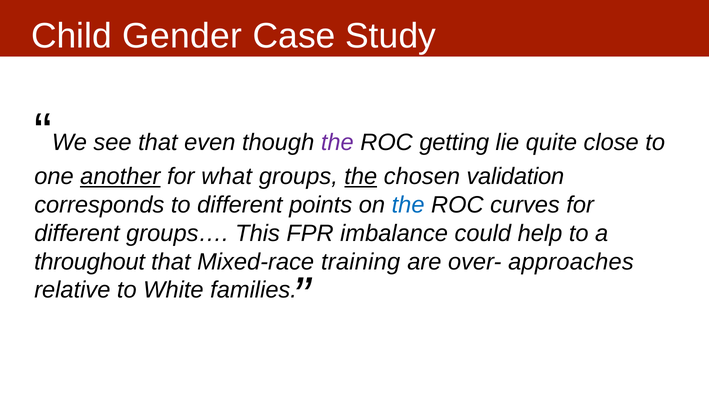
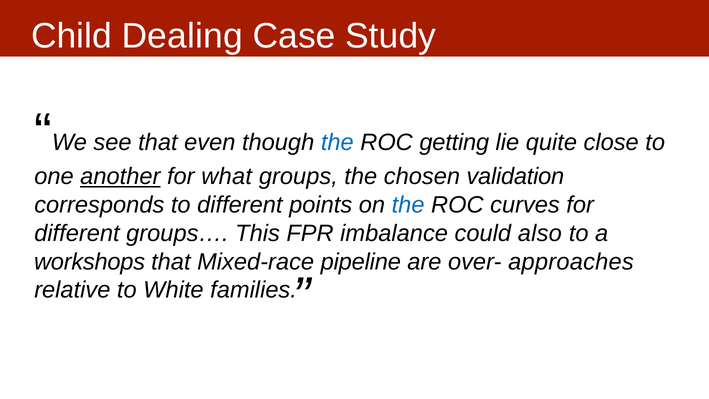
Gender: Gender -> Dealing
the at (337, 142) colour: purple -> blue
the at (361, 177) underline: present -> none
help: help -> also
throughout: throughout -> workshops
training: training -> pipeline
